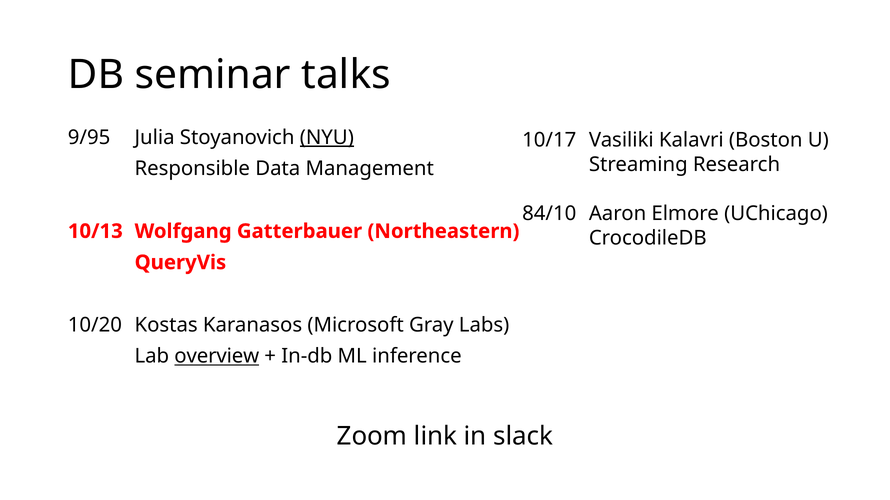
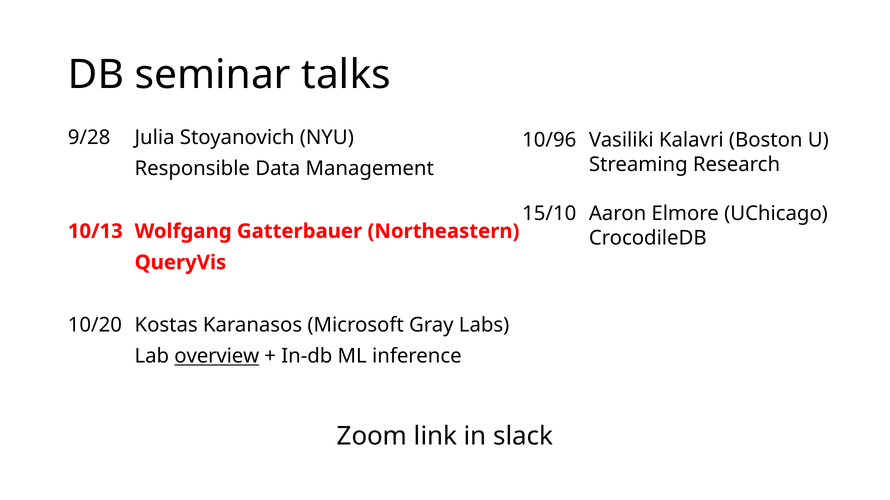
9/95: 9/95 -> 9/28
NYU underline: present -> none
10/17: 10/17 -> 10/96
84/10: 84/10 -> 15/10
